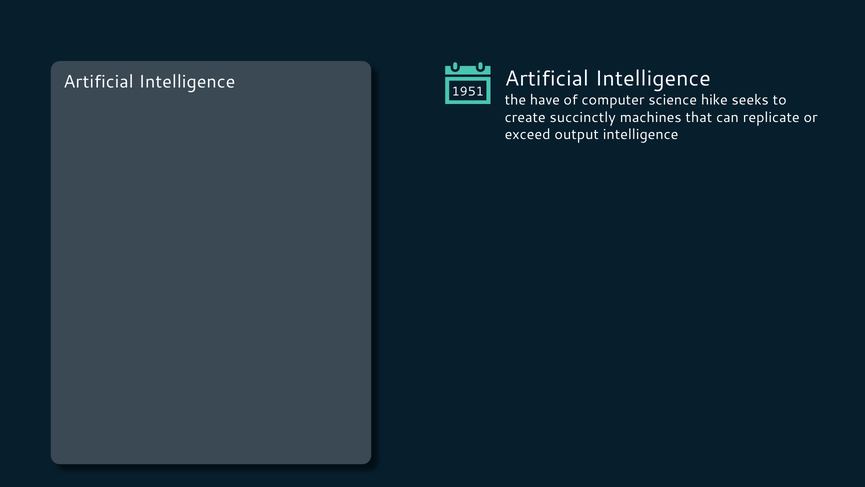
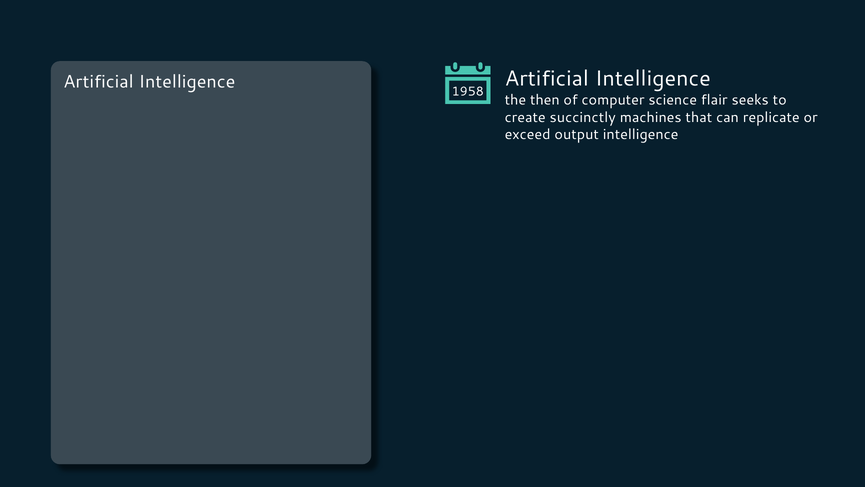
1951: 1951 -> 1958
have: have -> then
hike: hike -> flair
